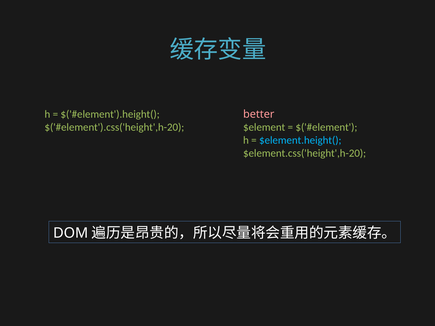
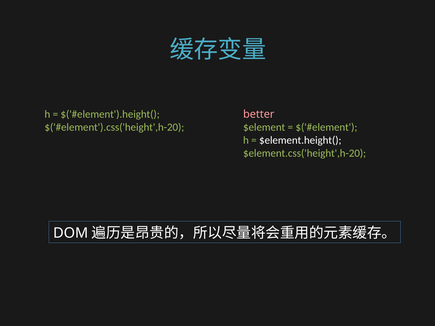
$element.height( colour: light blue -> white
